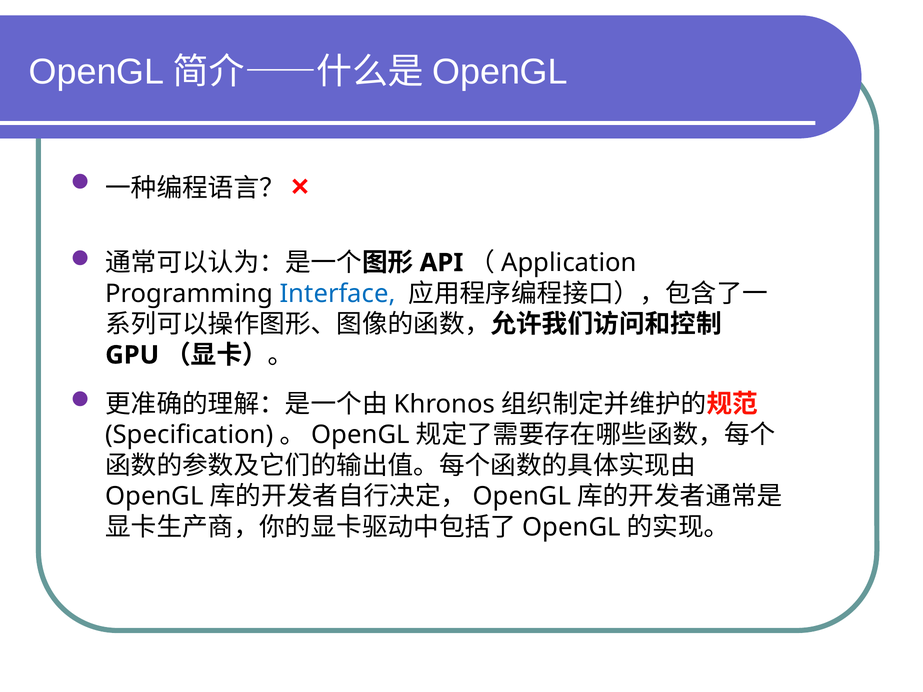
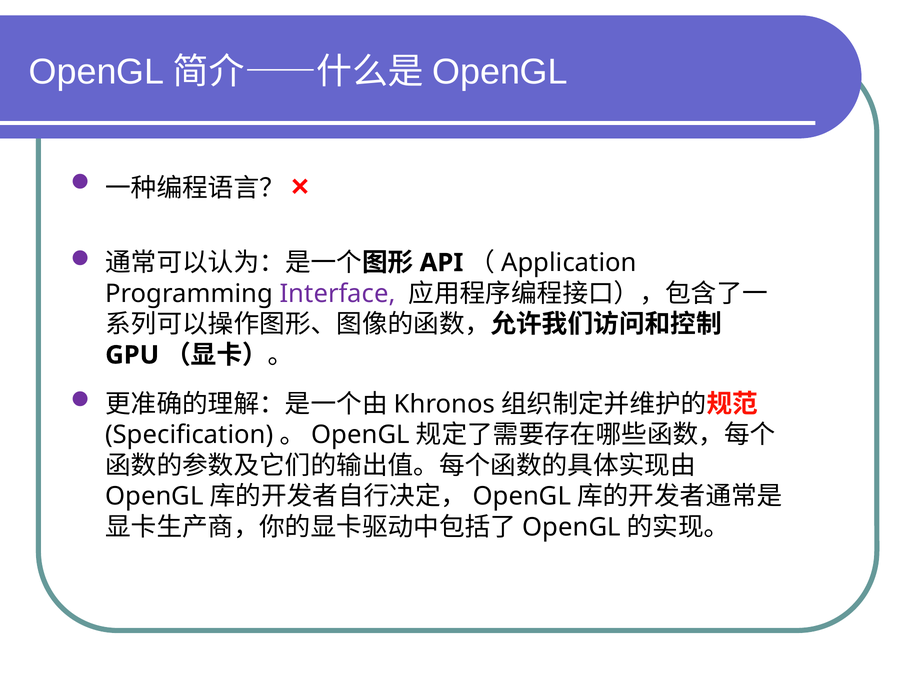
Interface colour: blue -> purple
